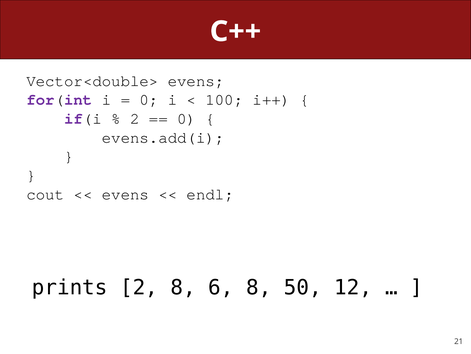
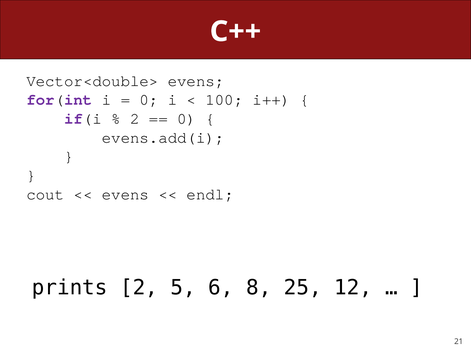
2 8: 8 -> 5
50: 50 -> 25
